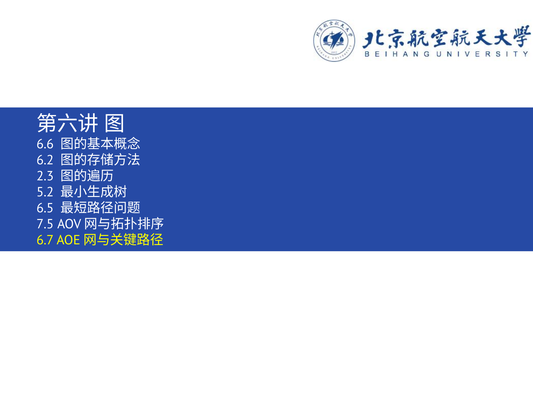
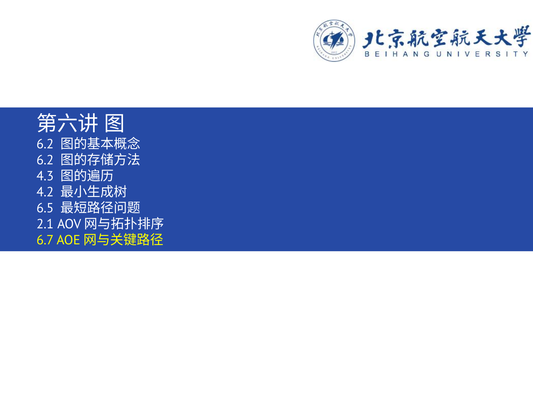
6.6 at (45, 144): 6.6 -> 6.2
2.3: 2.3 -> 4.3
5.2: 5.2 -> 4.2
7.5: 7.5 -> 2.1
